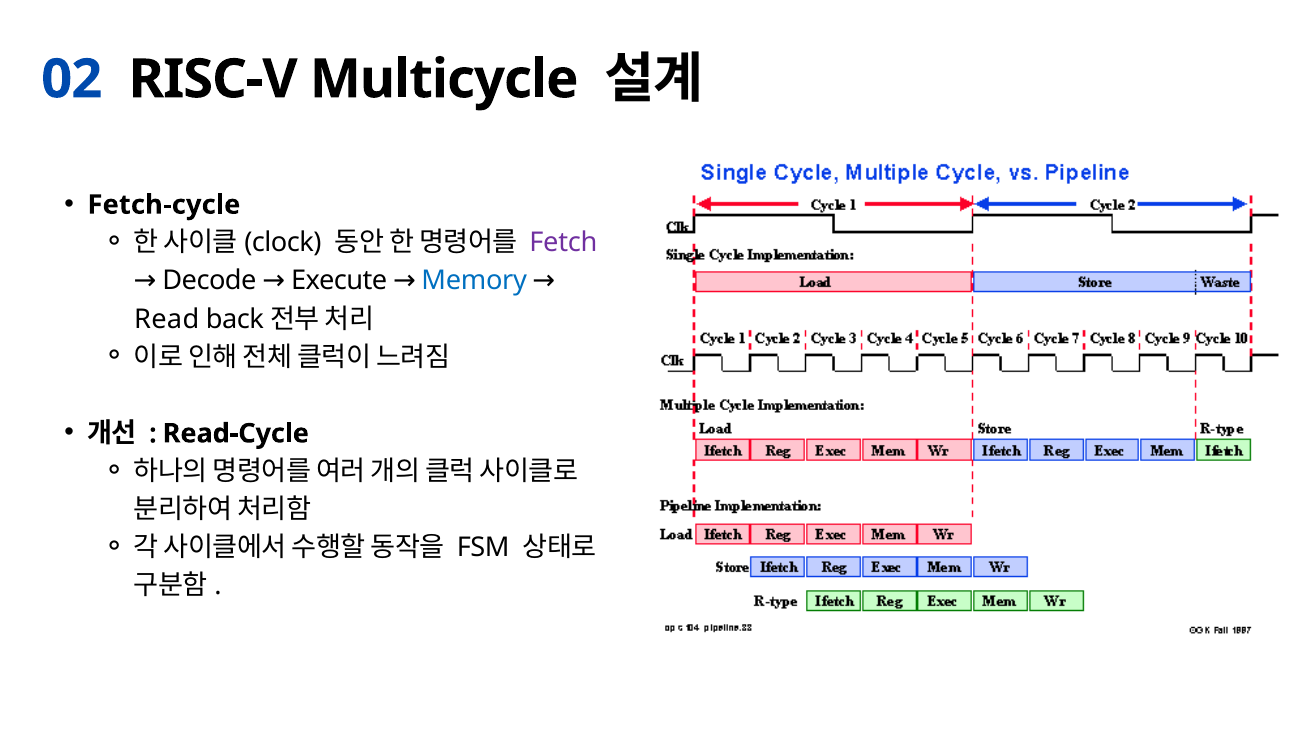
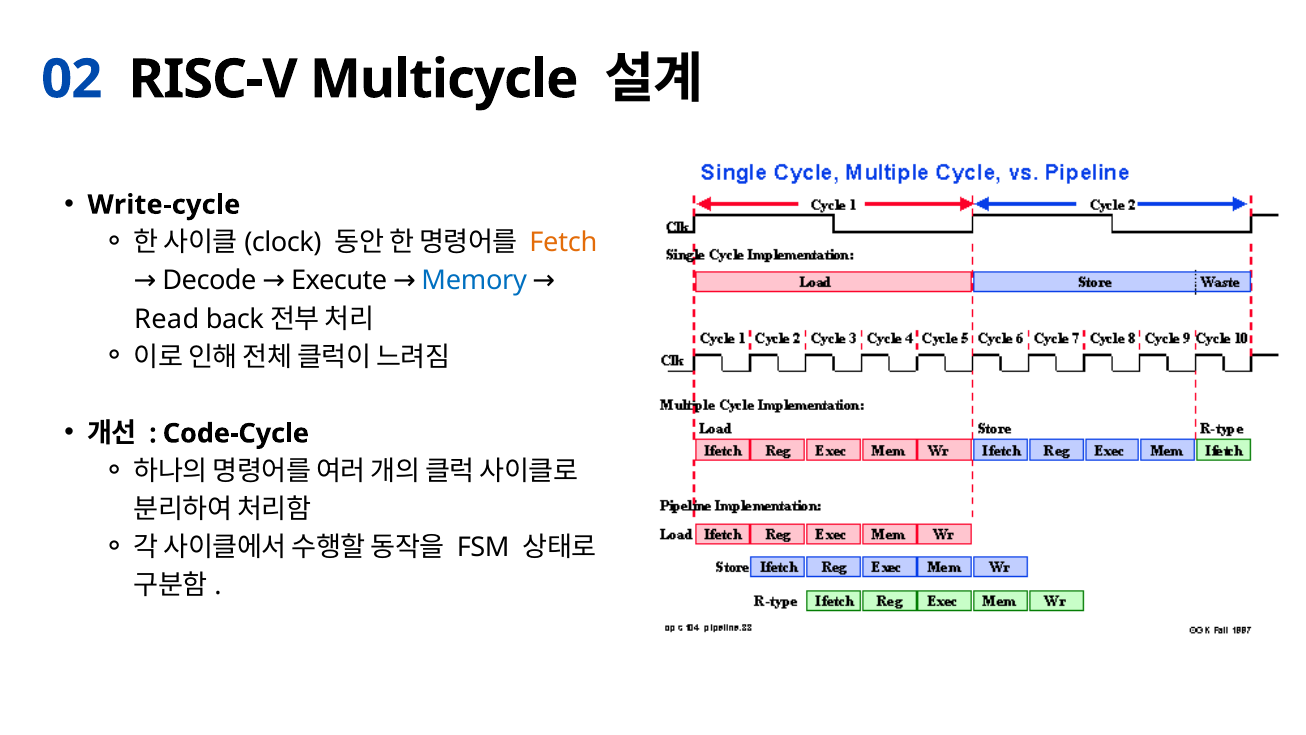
Fetch-cycle: Fetch-cycle -> Write-cycle
Fetch colour: purple -> orange
Read-Cycle: Read-Cycle -> Code-Cycle
